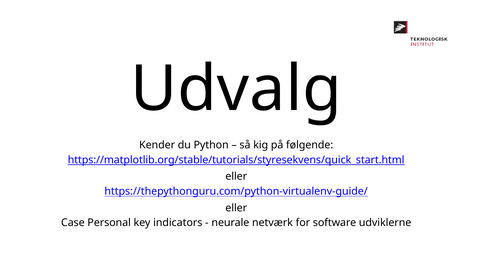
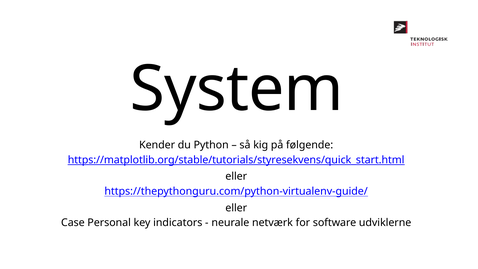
Udvalg: Udvalg -> System
